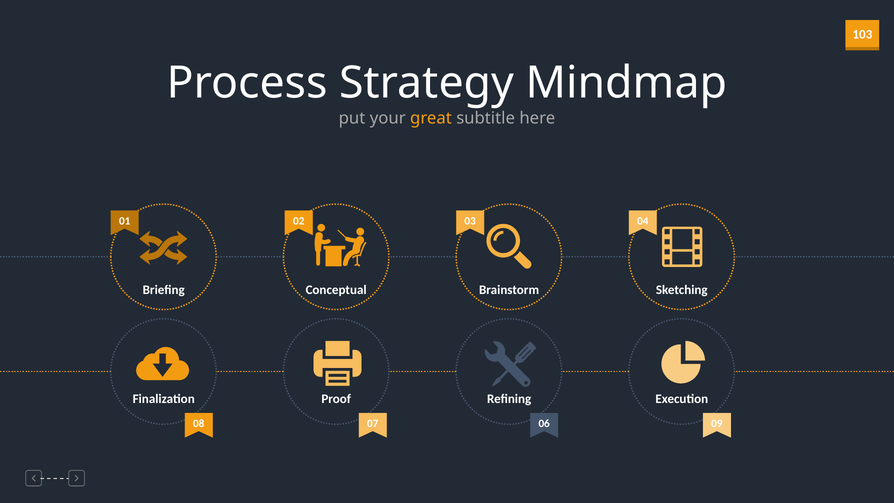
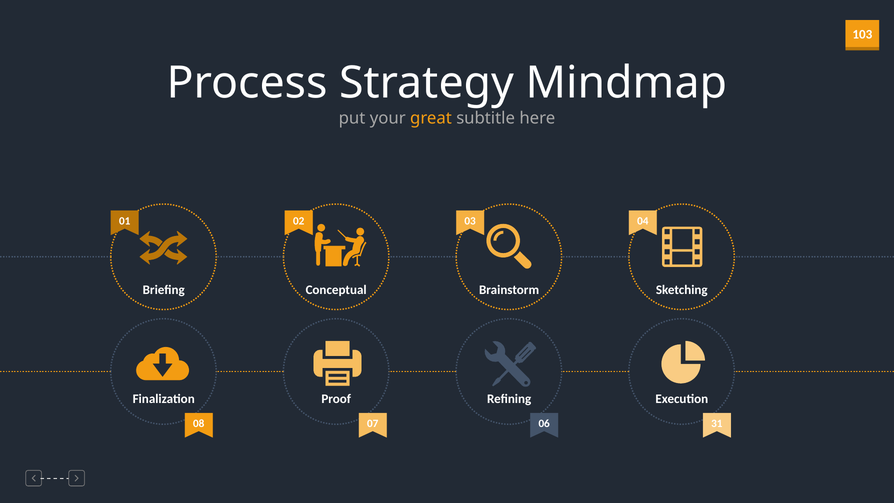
09: 09 -> 31
